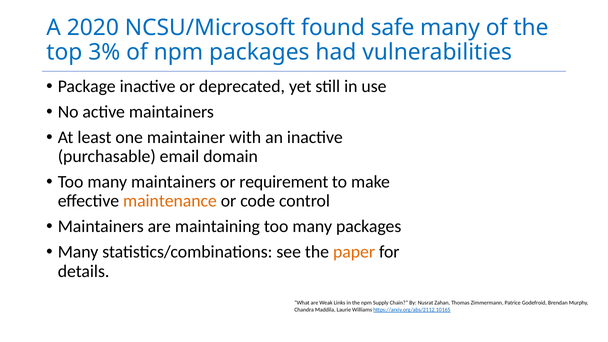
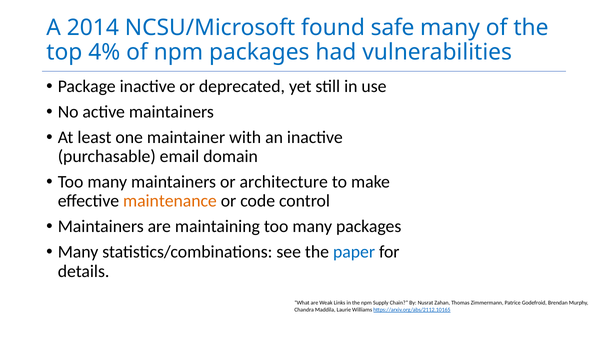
2020: 2020 -> 2014
3%: 3% -> 4%
requirement: requirement -> architecture
paper colour: orange -> blue
